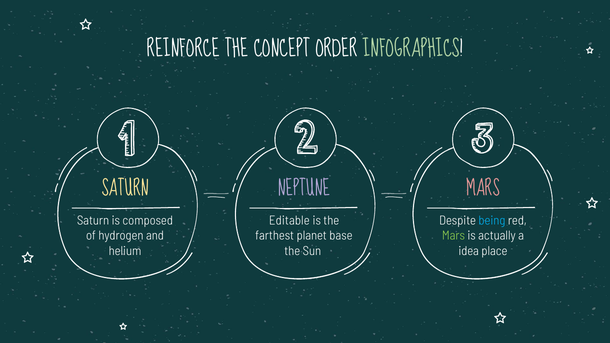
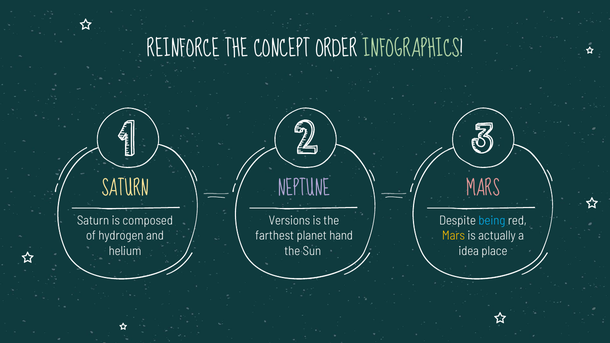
Editable: Editable -> Versions
base: base -> hand
Mars at (453, 236) colour: light green -> yellow
